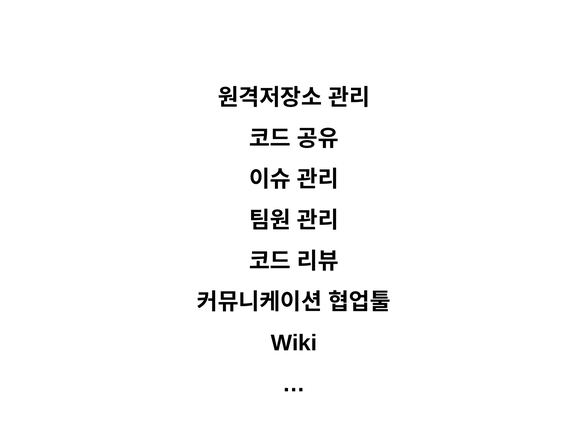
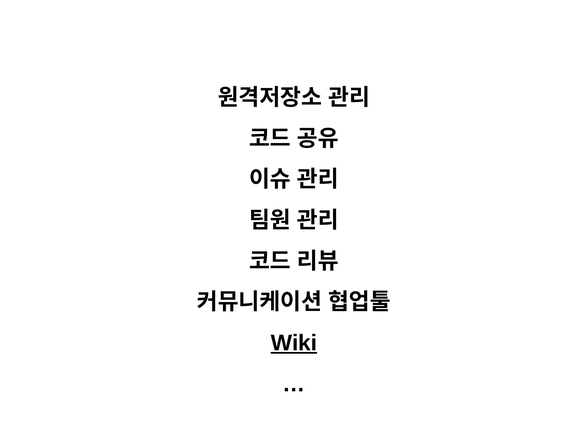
Wiki underline: none -> present
